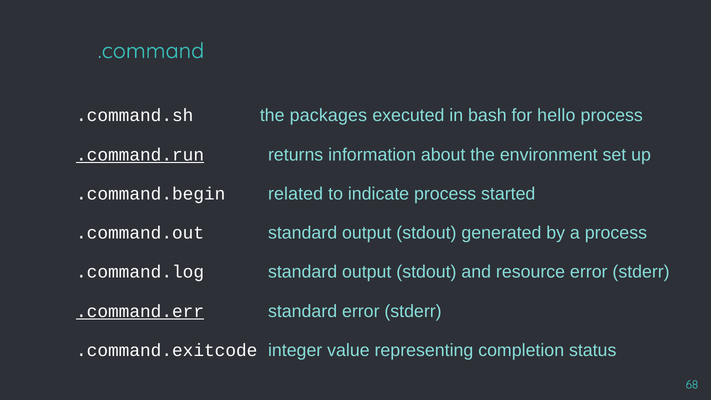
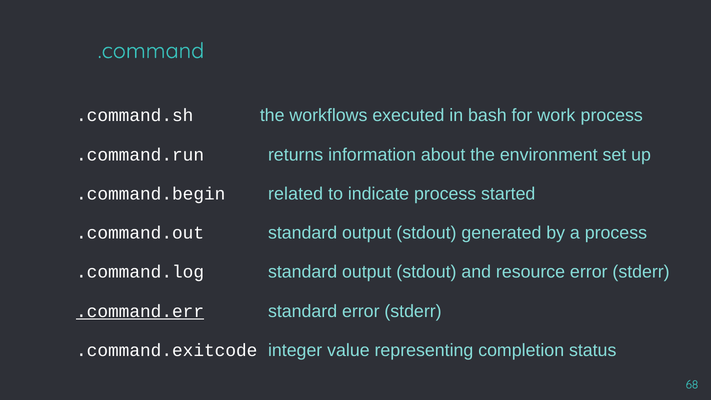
packages: packages -> workflows
hello: hello -> work
.command.run underline: present -> none
